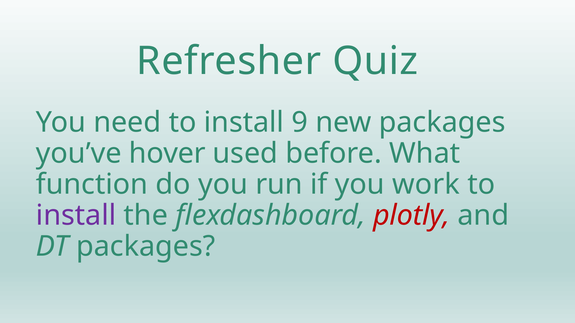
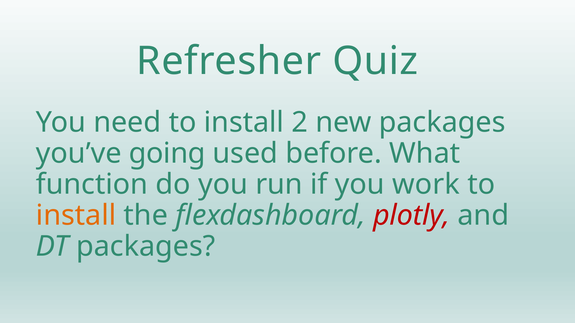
9: 9 -> 2
hover: hover -> going
install at (76, 216) colour: purple -> orange
